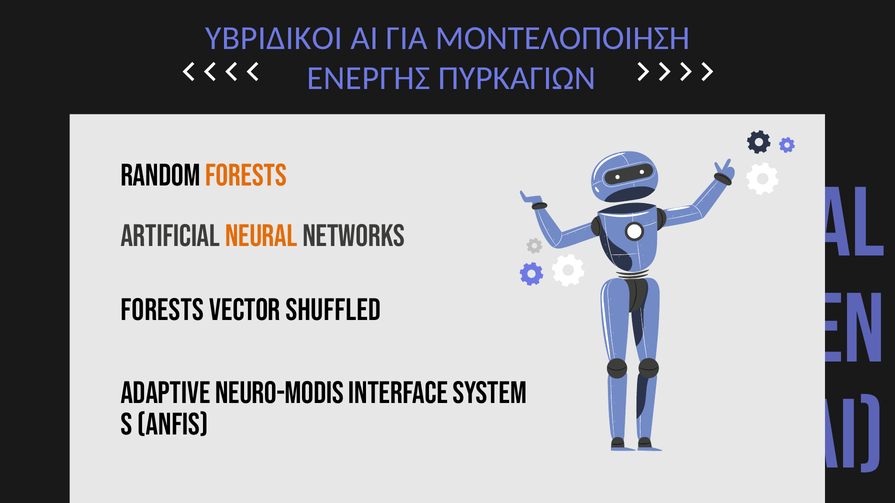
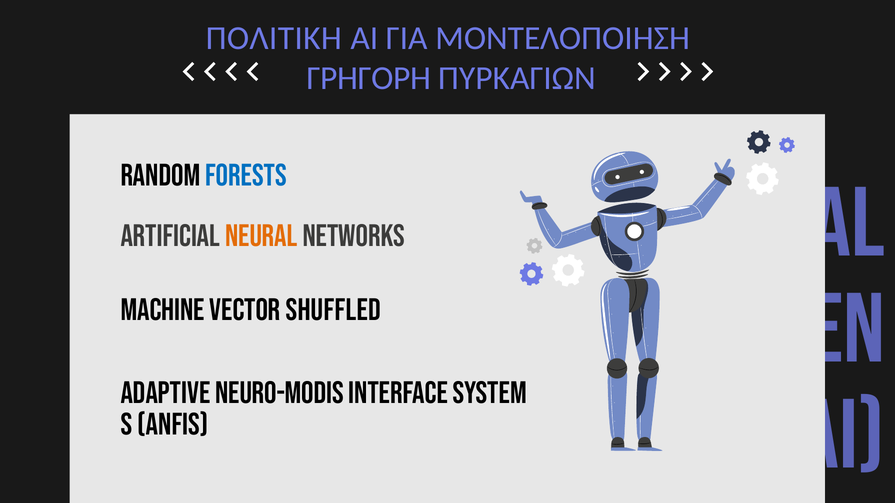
ΥΒΡΙΔΙΚΟΙ: ΥΒΡΙΔΙΚΟΙ -> ΠΟΛΙΤΙΚΗ
ΕΝΕΡΓΗΣ: ΕΝΕΡΓΗΣ -> ΓΡΗΓΟΡΗ
FORESTS at (246, 176) colour: orange -> blue
FORESTS at (162, 310): FORESTS -> MACHINE
